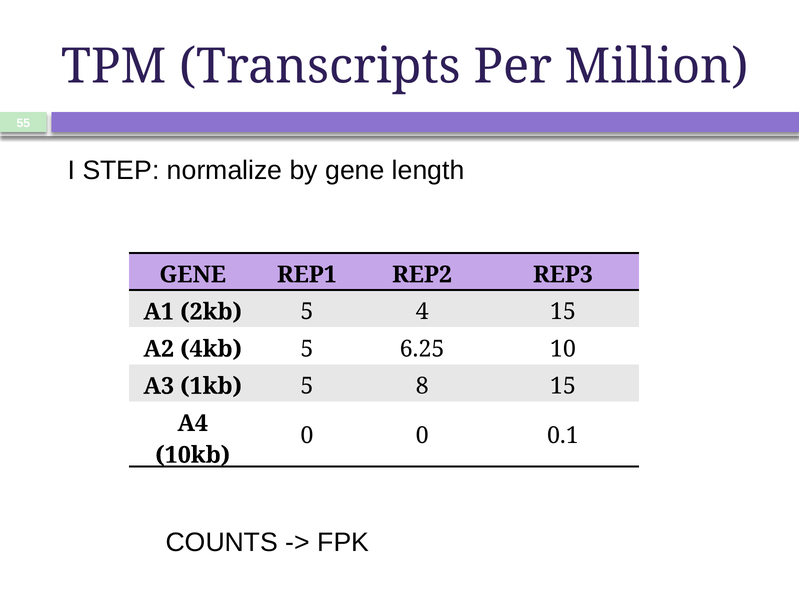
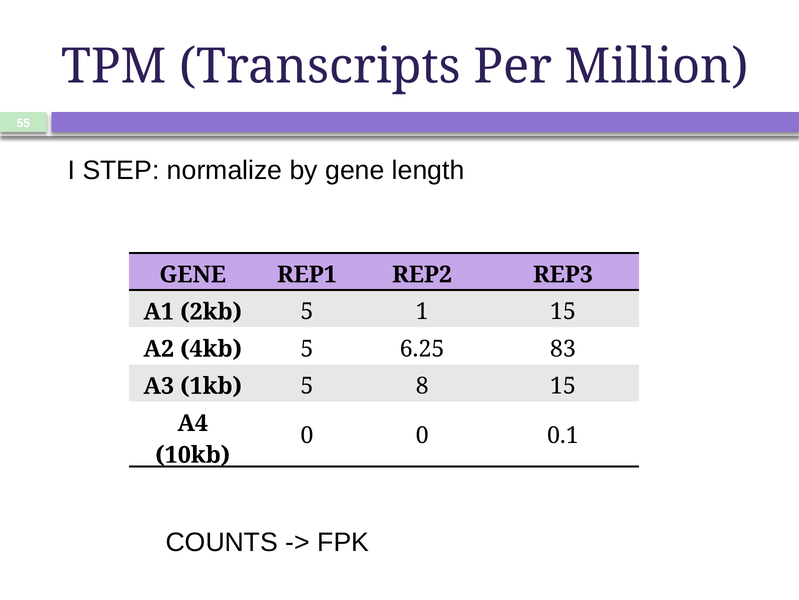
4: 4 -> 1
10: 10 -> 83
